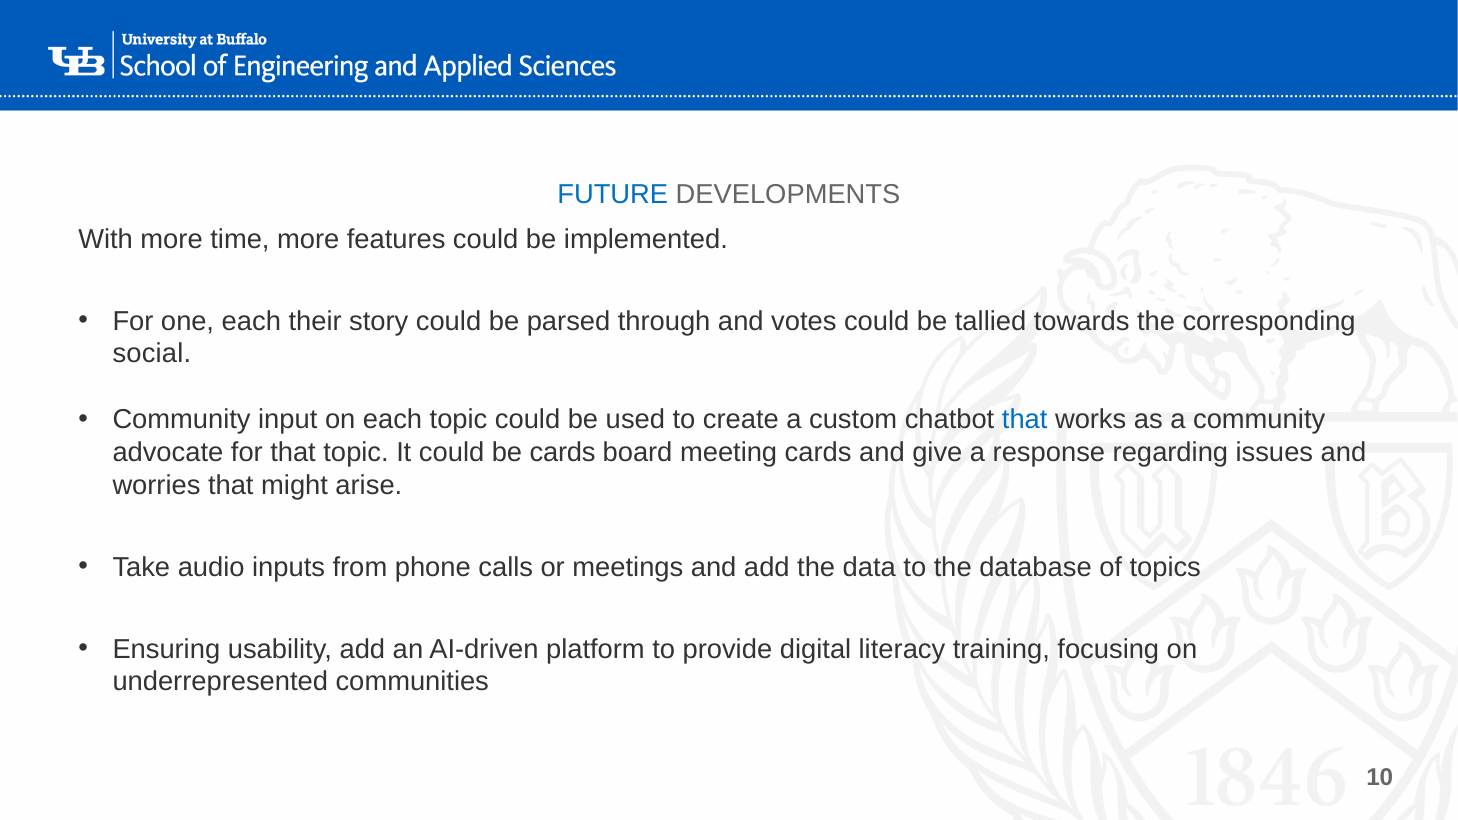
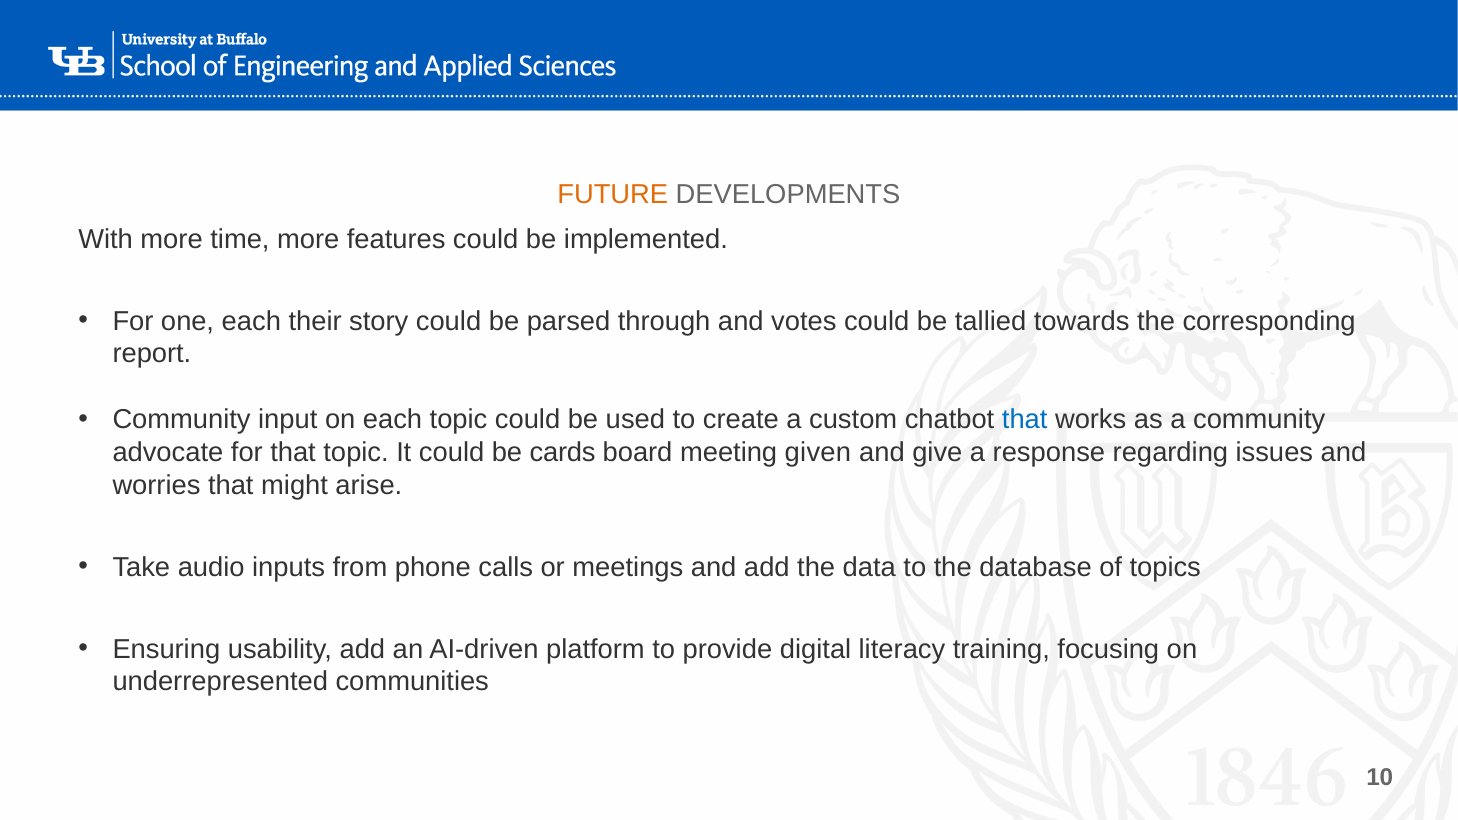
FUTURE colour: blue -> orange
social: social -> report
meeting cards: cards -> given
